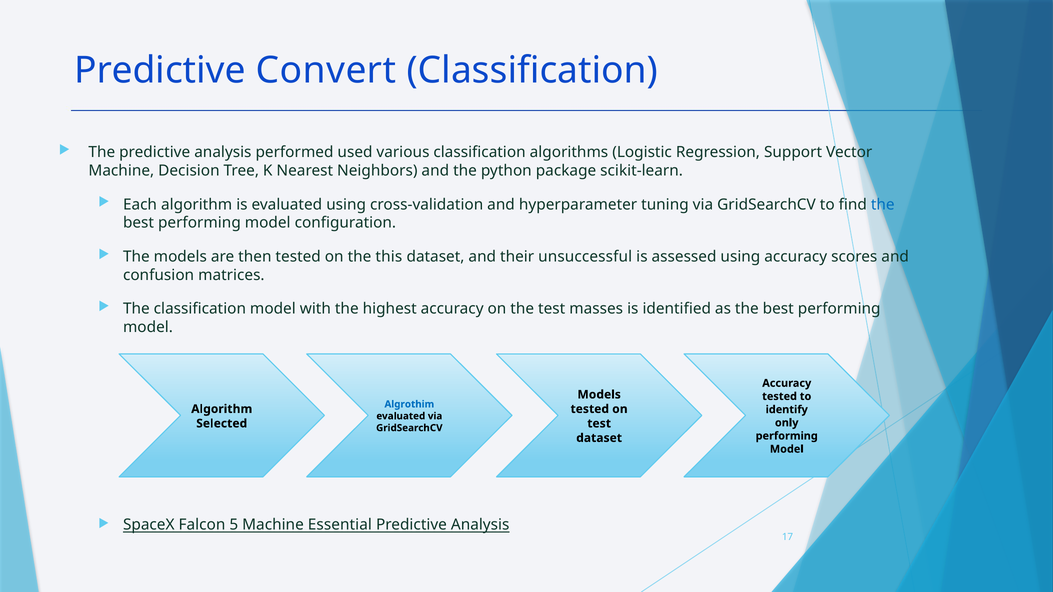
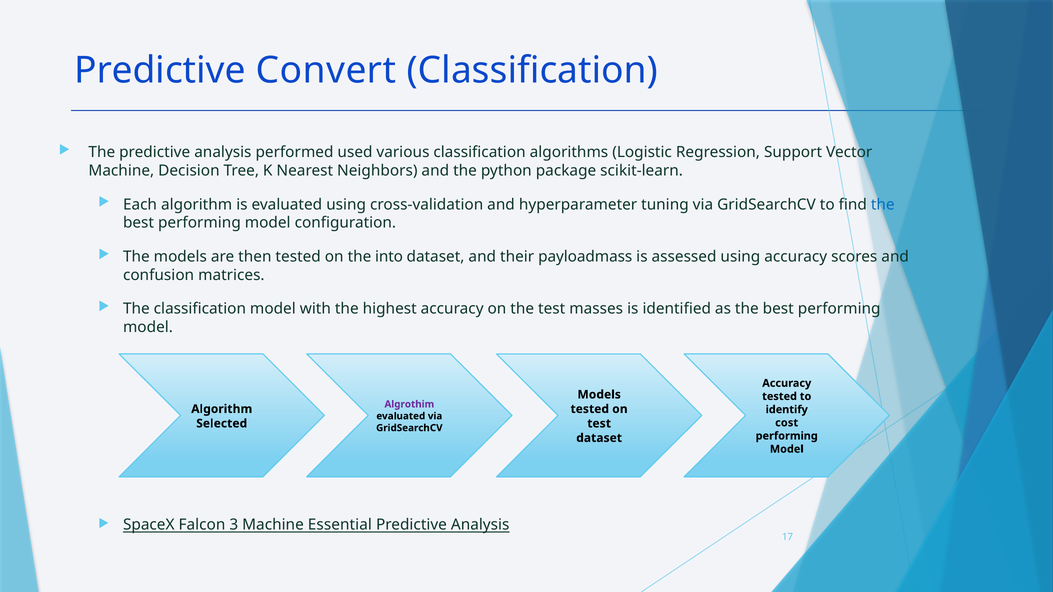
this: this -> into
unsuccessful: unsuccessful -> payloadmass
Algrothim colour: blue -> purple
only: only -> cost
5: 5 -> 3
